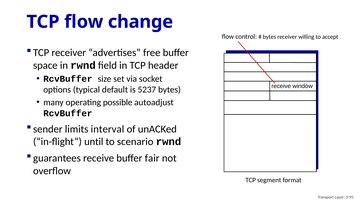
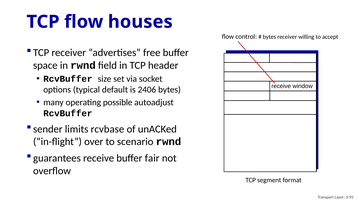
change: change -> houses
5237: 5237 -> 2406
interval: interval -> rcvbase
until: until -> over
